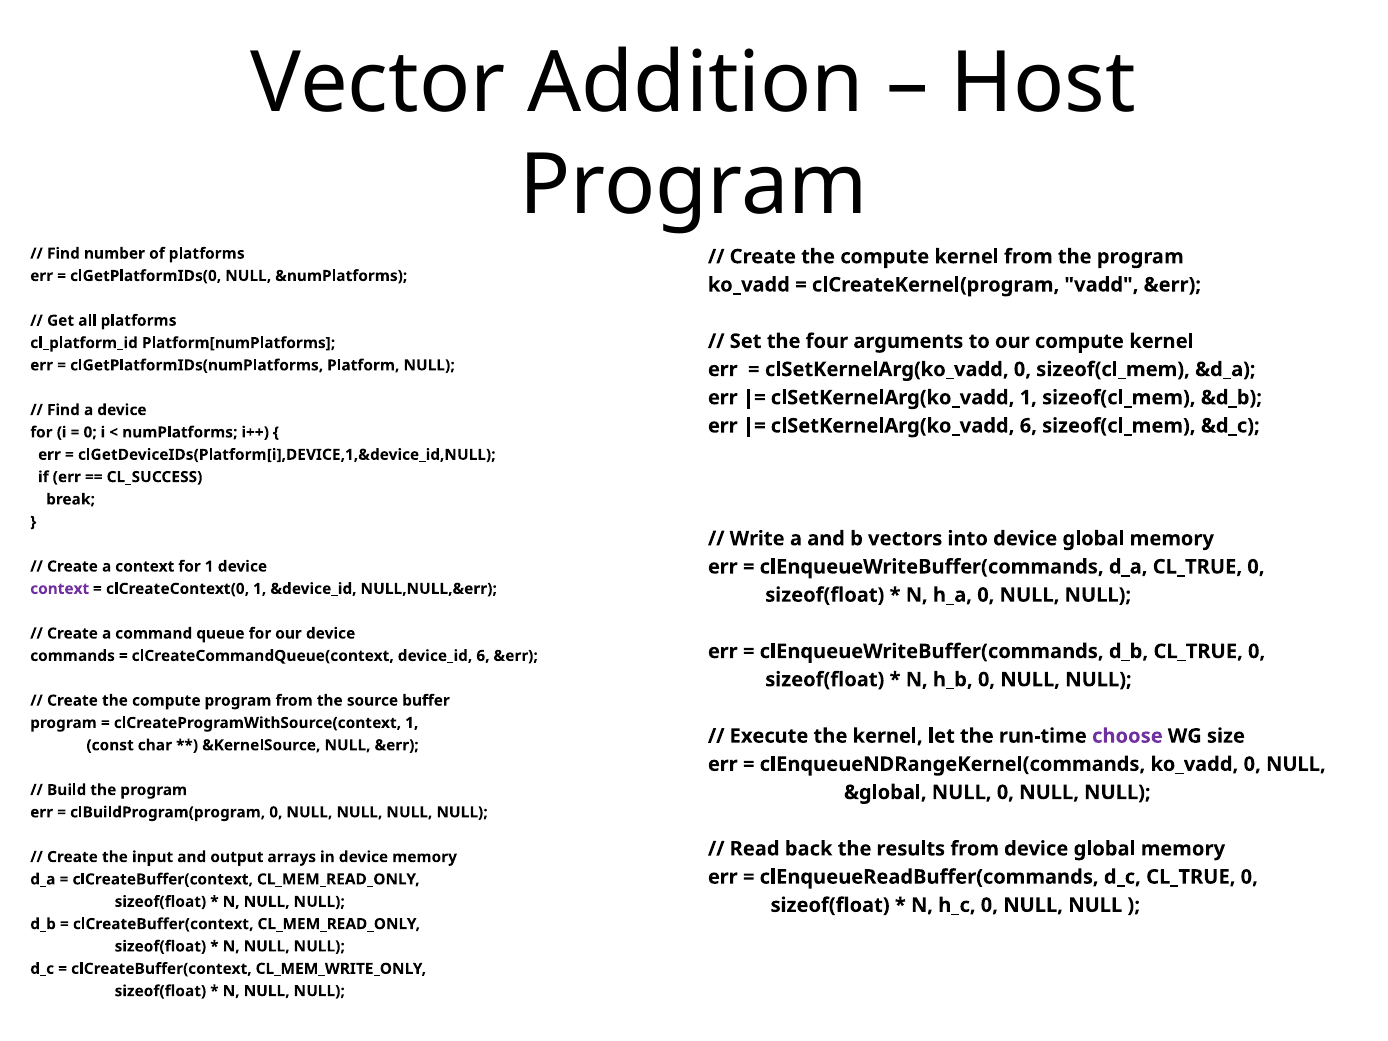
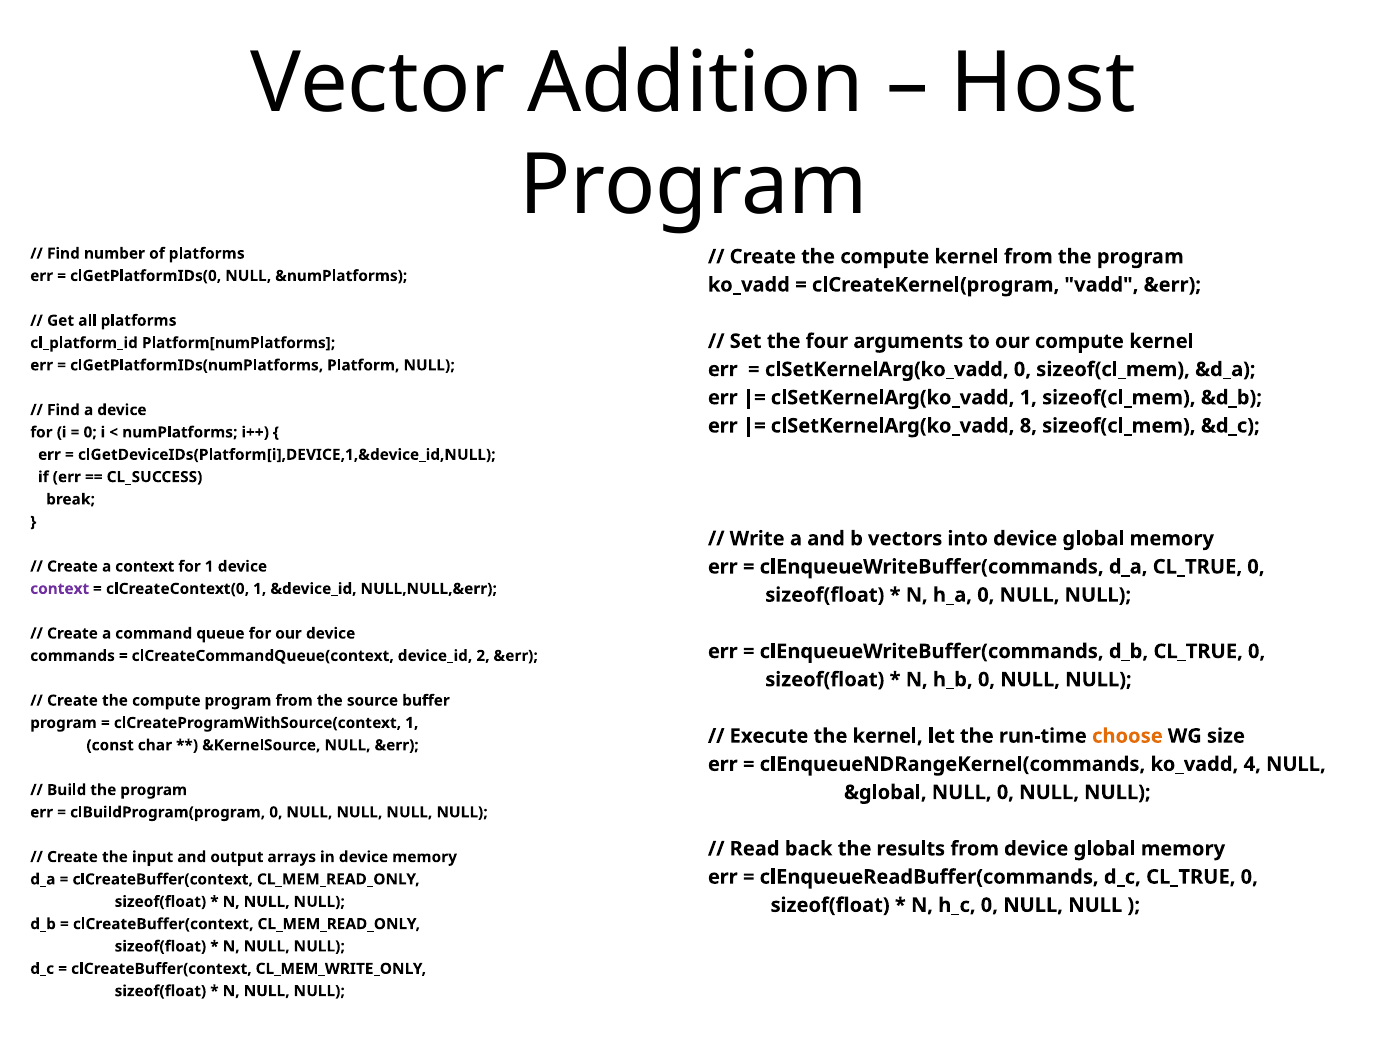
clSetKernelArg(ko_vadd 6: 6 -> 8
device_id 6: 6 -> 2
choose colour: purple -> orange
ko_vadd 0: 0 -> 4
